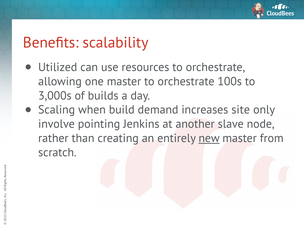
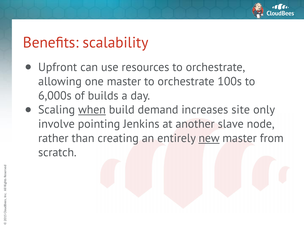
Utilized: Utilized -> Upfront
3,000s: 3,000s -> 6,000s
when underline: none -> present
